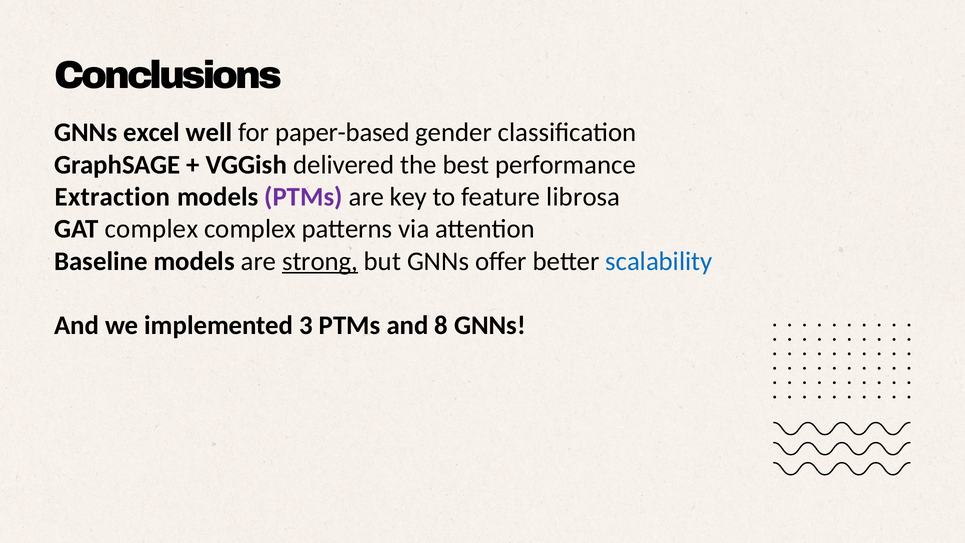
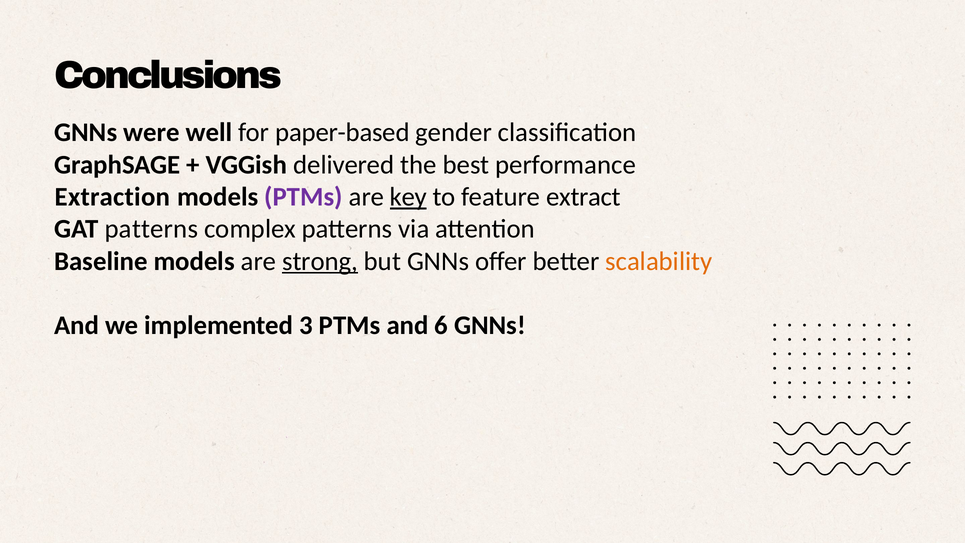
excel: excel -> were
key underline: none -> present
librosa: librosa -> extract
GAT complex: complex -> patterns
scalability colour: blue -> orange
8: 8 -> 6
